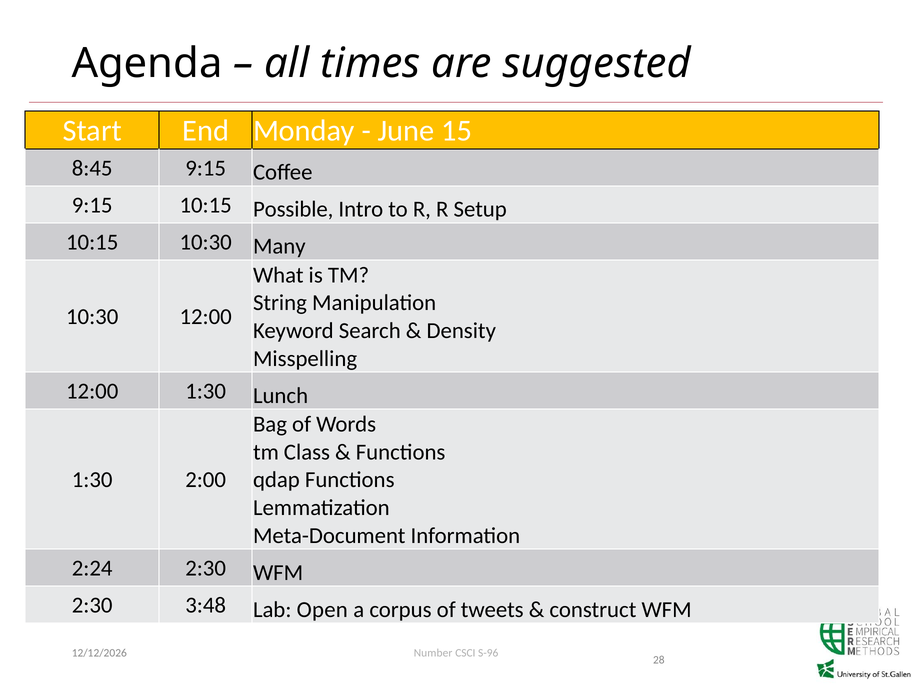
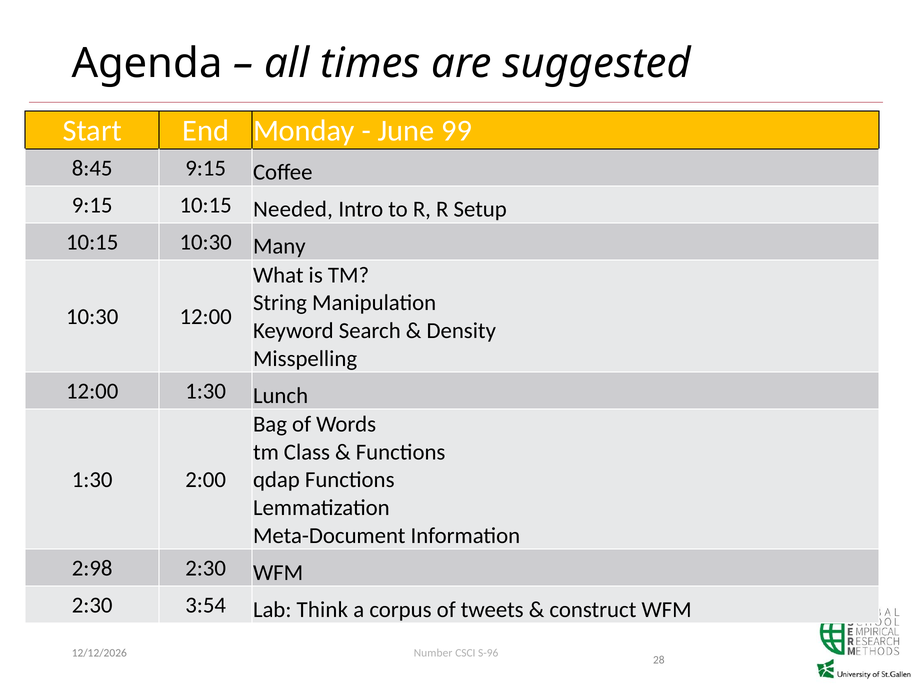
15: 15 -> 99
Possible: Possible -> Needed
2:24: 2:24 -> 2:98
3:48: 3:48 -> 3:54
Open: Open -> Think
